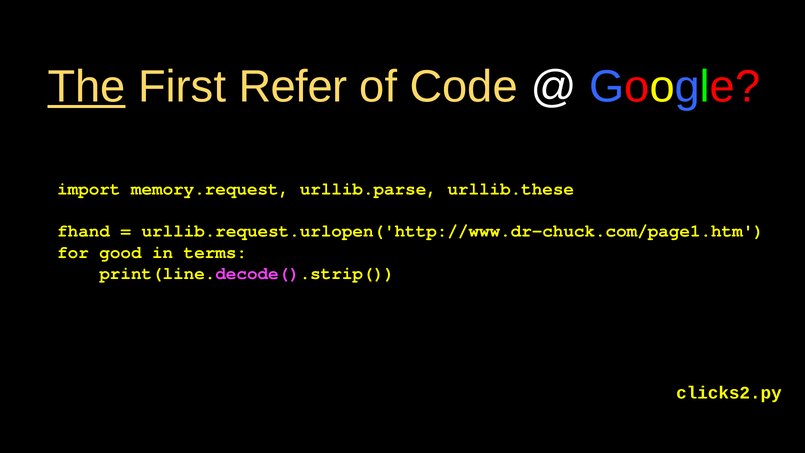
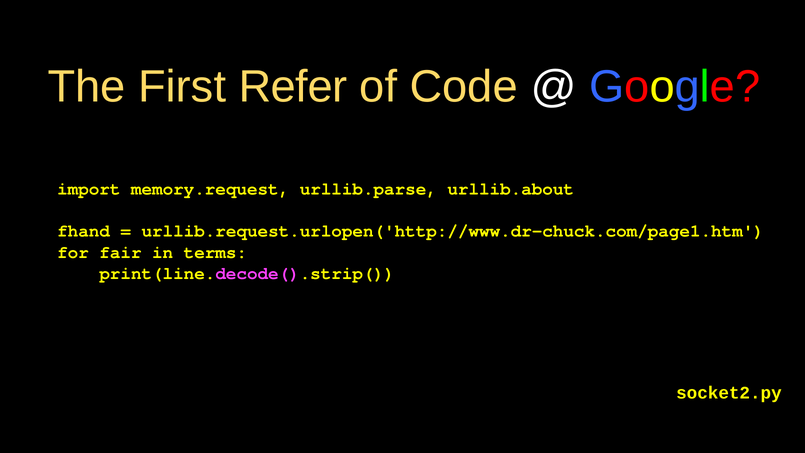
The underline: present -> none
urllib.these: urllib.these -> urllib.about
good: good -> fair
clicks2.py: clicks2.py -> socket2.py
